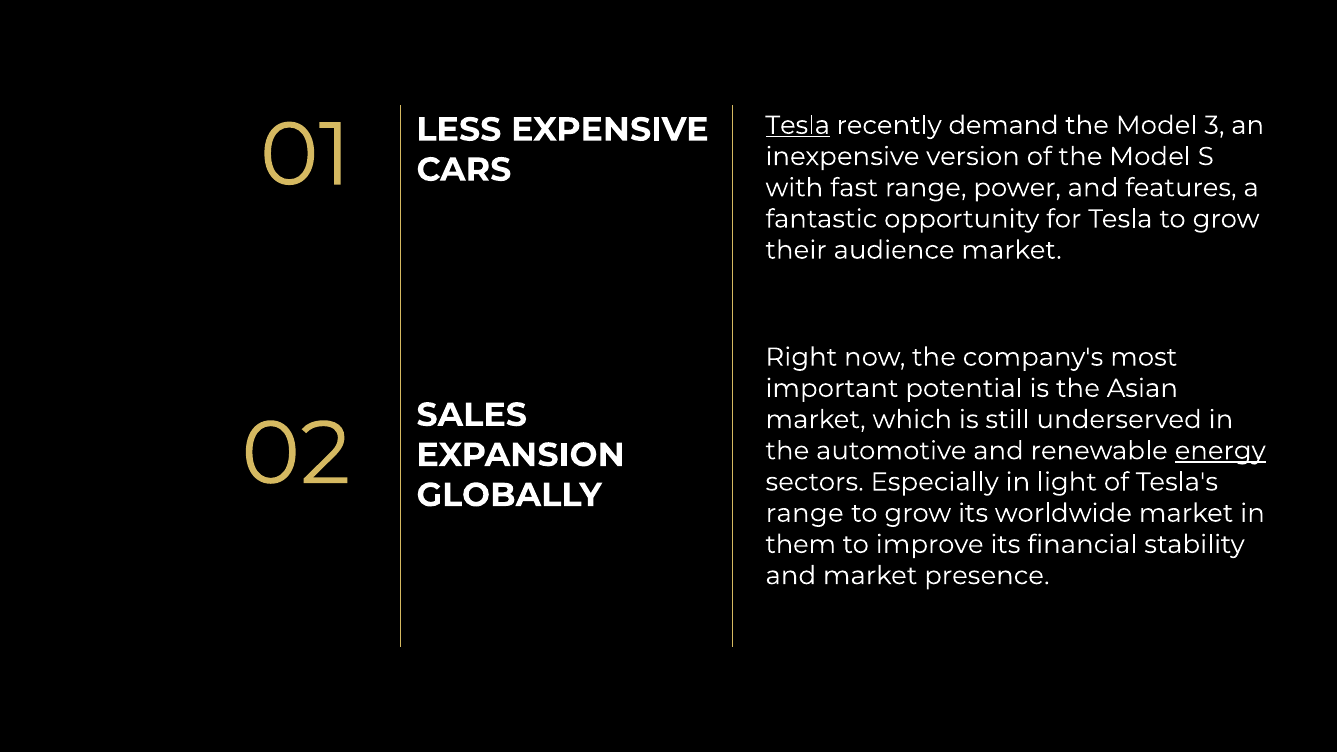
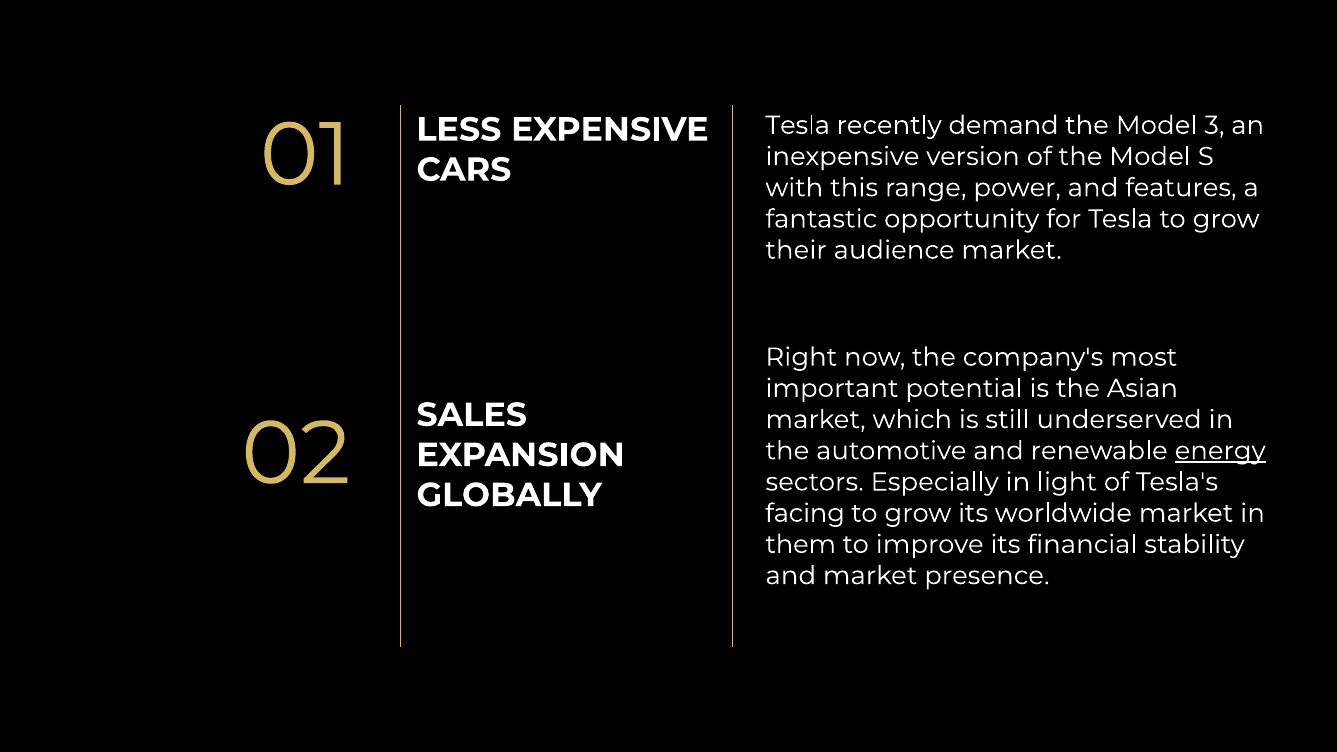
Tesla at (798, 125) underline: present -> none
fast: fast -> this
range at (805, 513): range -> facing
